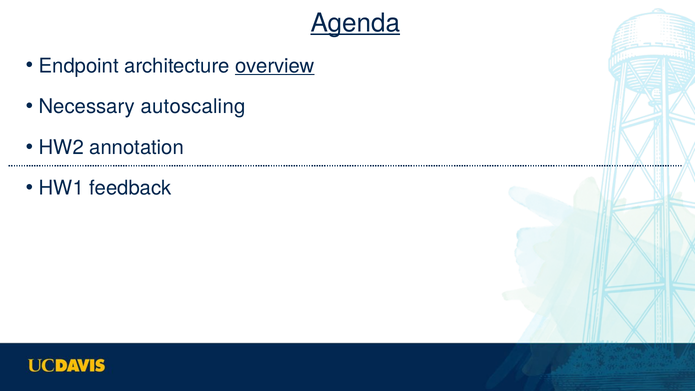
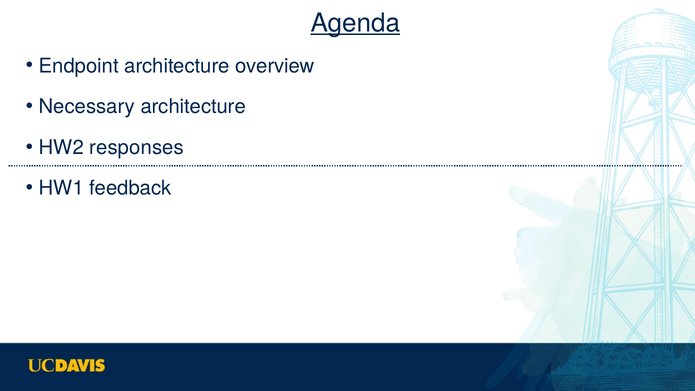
overview underline: present -> none
Necessary autoscaling: autoscaling -> architecture
annotation: annotation -> responses
